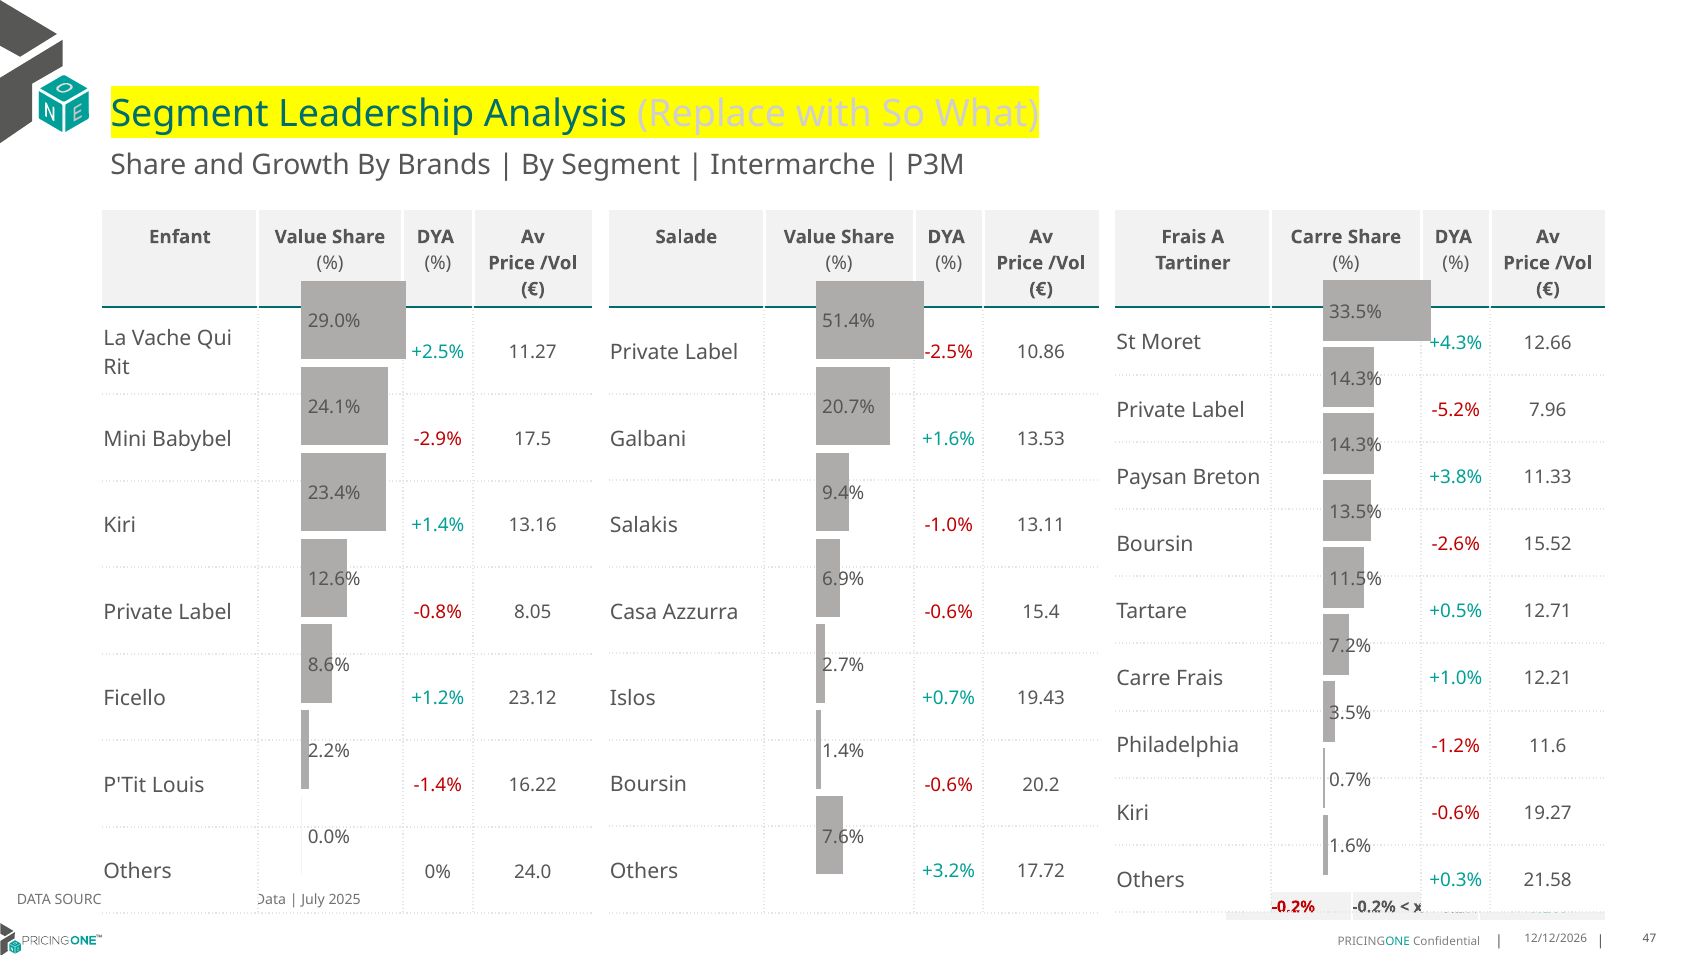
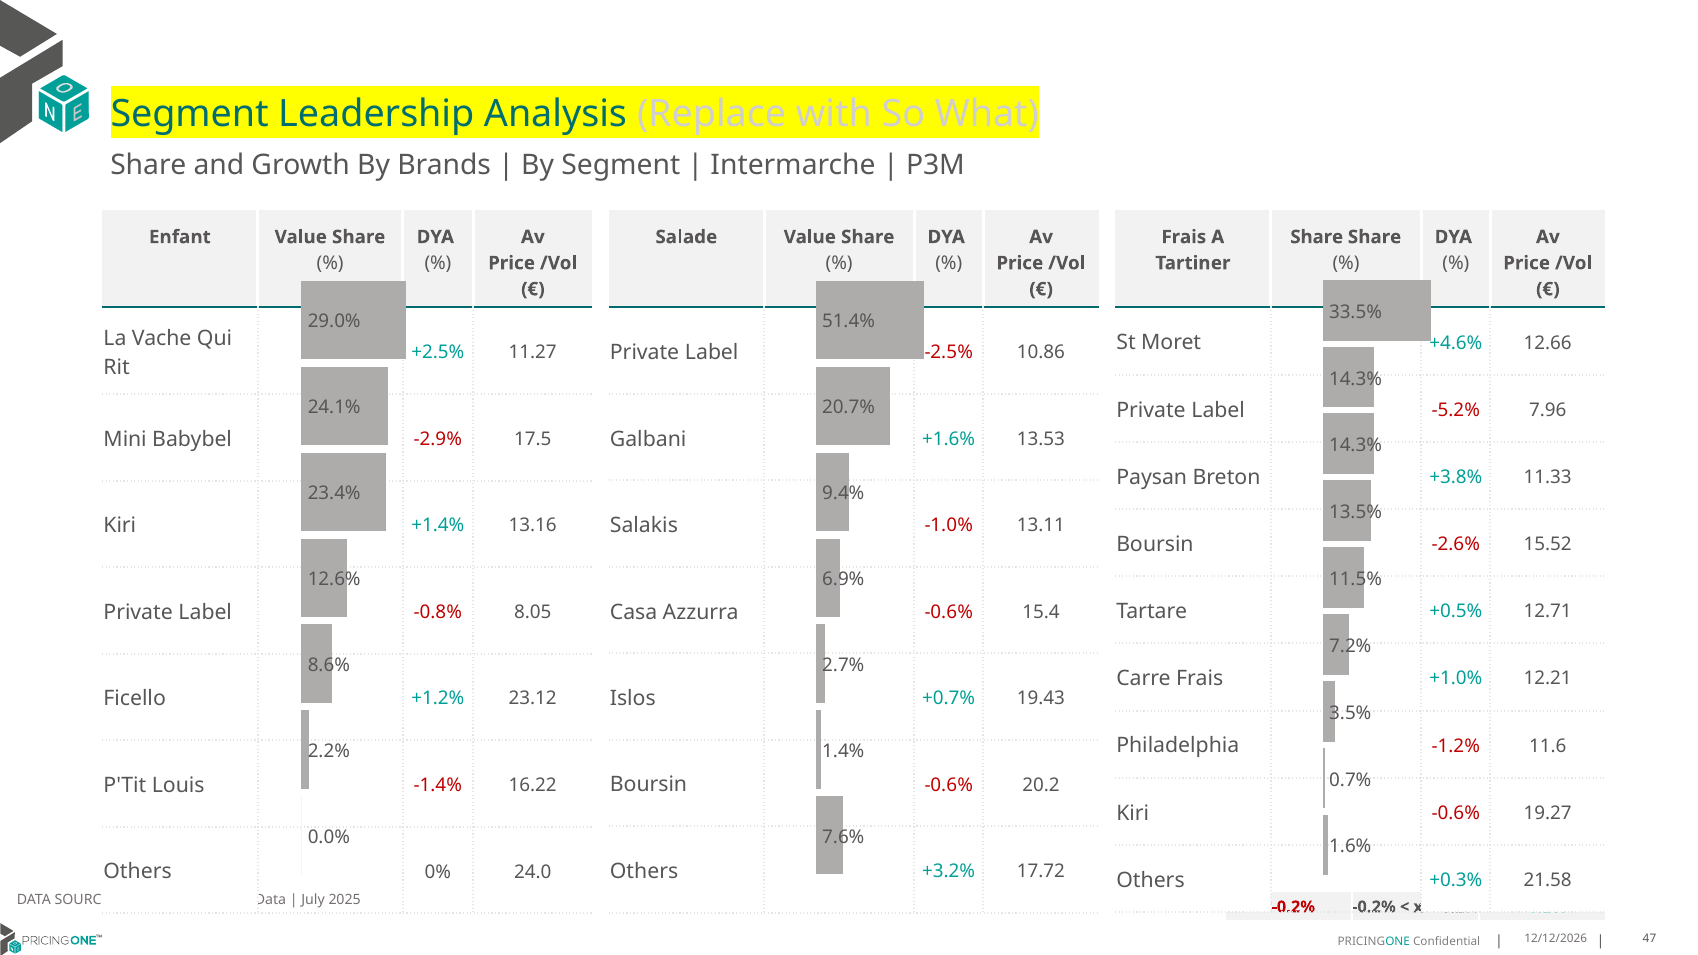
Carre at (1317, 237): Carre -> Share
+4.3%: +4.3% -> +4.6%
